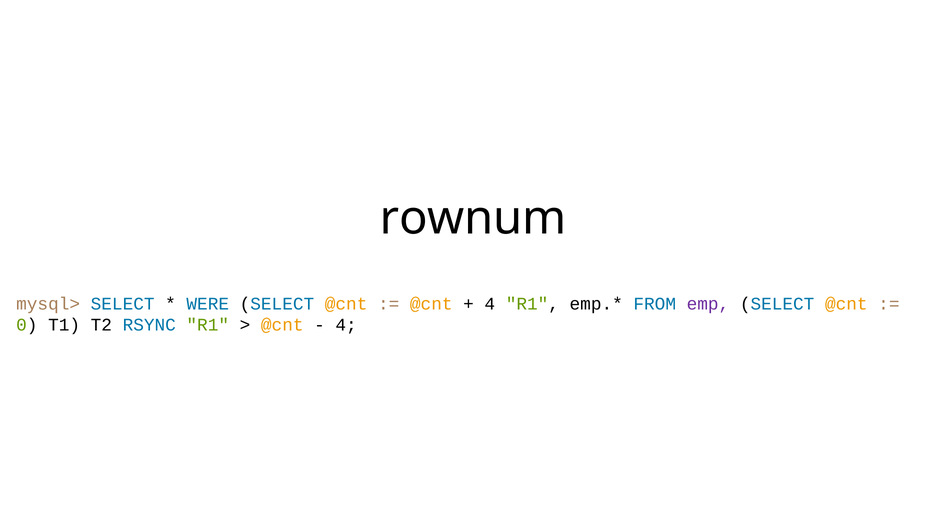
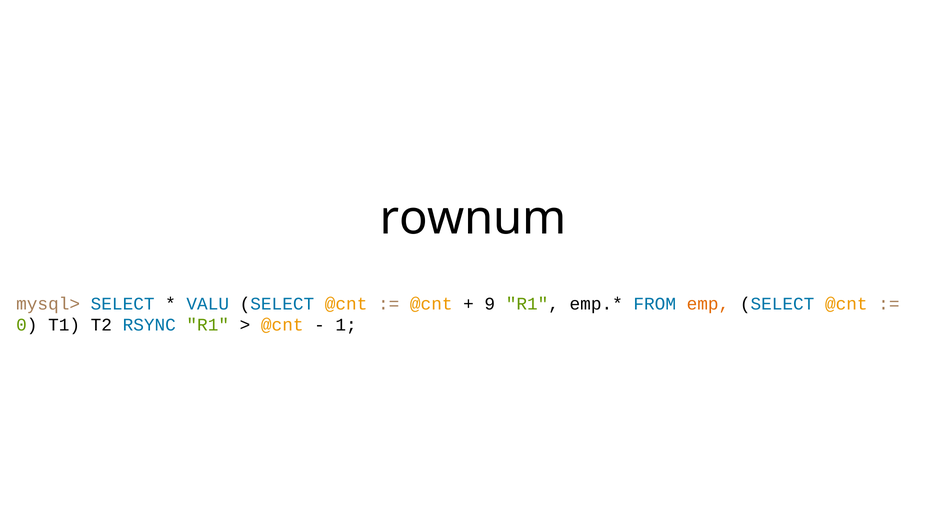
WERE: WERE -> VALU
4 at (490, 304): 4 -> 9
emp colour: purple -> orange
4 at (346, 325): 4 -> 1
